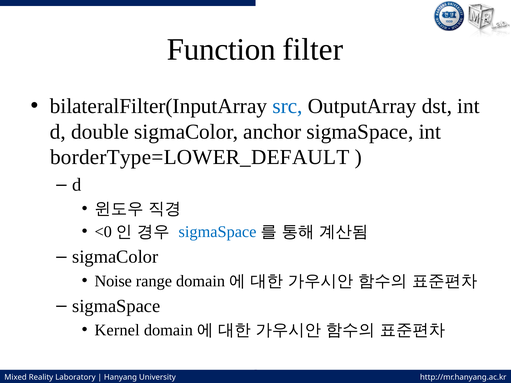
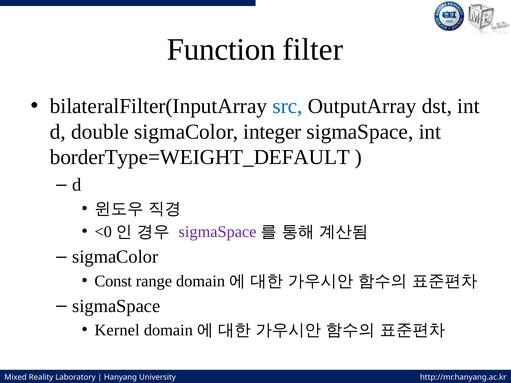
anchor: anchor -> integer
borderType=LOWER_DEFAULT: borderType=LOWER_DEFAULT -> borderType=WEIGHT_DEFAULT
sigmaSpace at (218, 232) colour: blue -> purple
Noise: Noise -> Const
